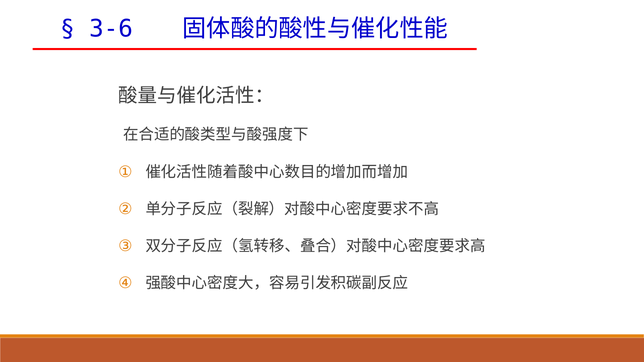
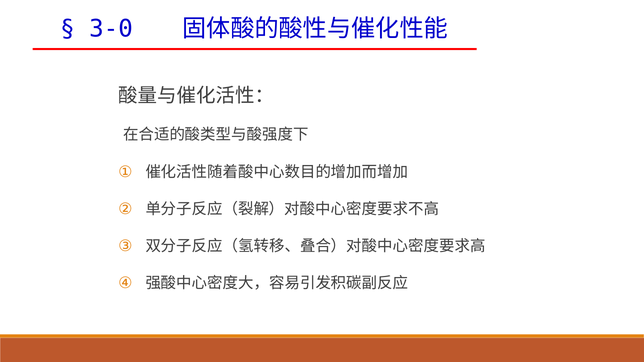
3-6: 3-6 -> 3-0
